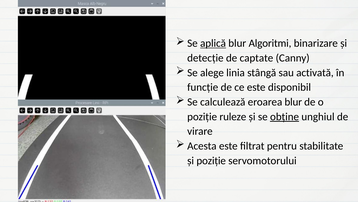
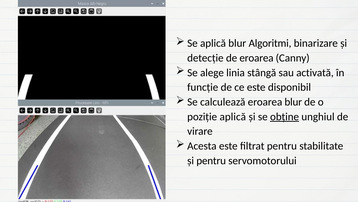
aplică at (213, 43) underline: present -> none
de captate: captate -> eroarea
poziție ruleze: ruleze -> aplică
și poziție: poziție -> pentru
